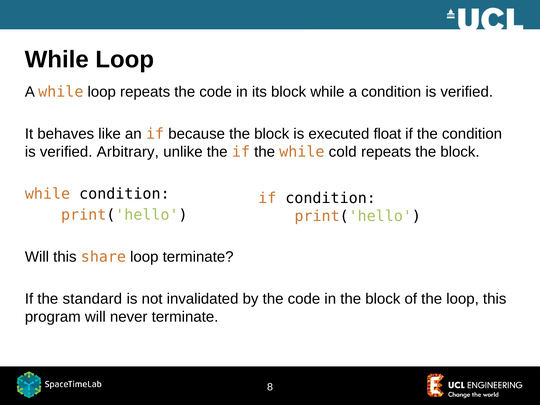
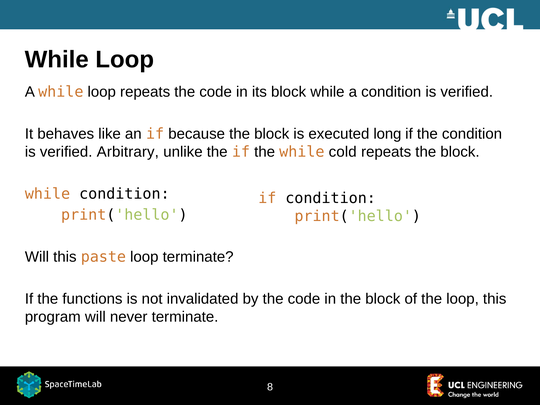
float: float -> long
share: share -> paste
standard: standard -> functions
